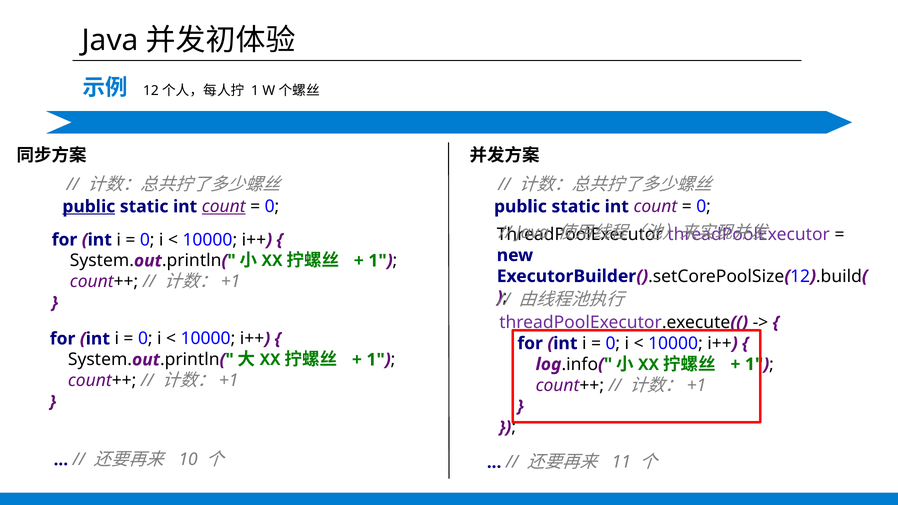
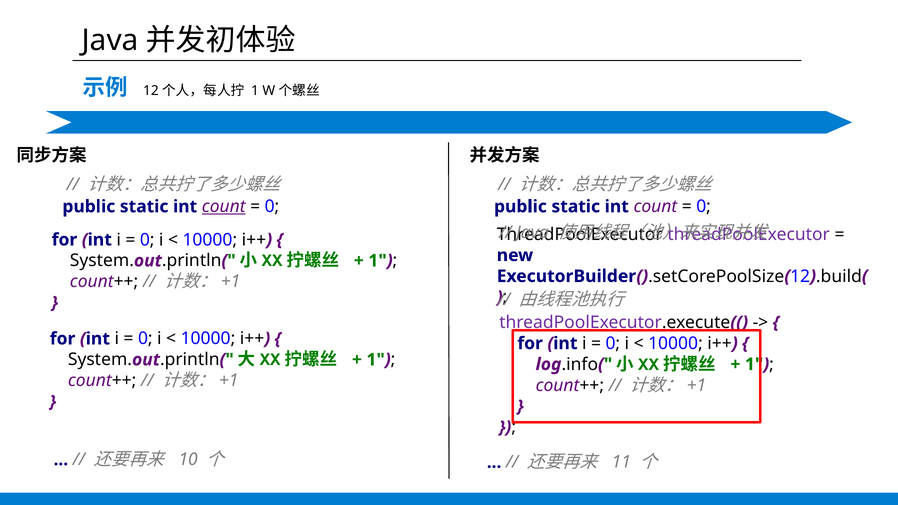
public at (89, 207) underline: present -> none
